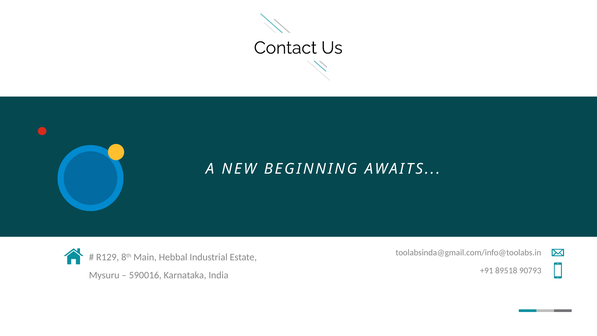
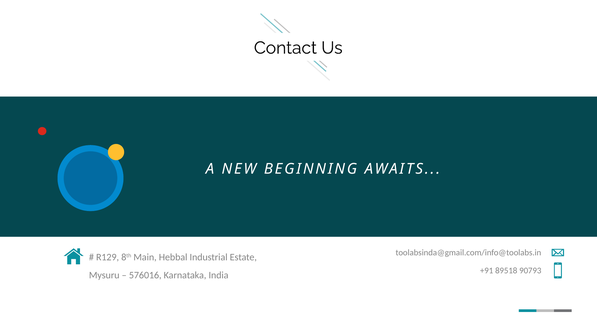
590016: 590016 -> 576016
